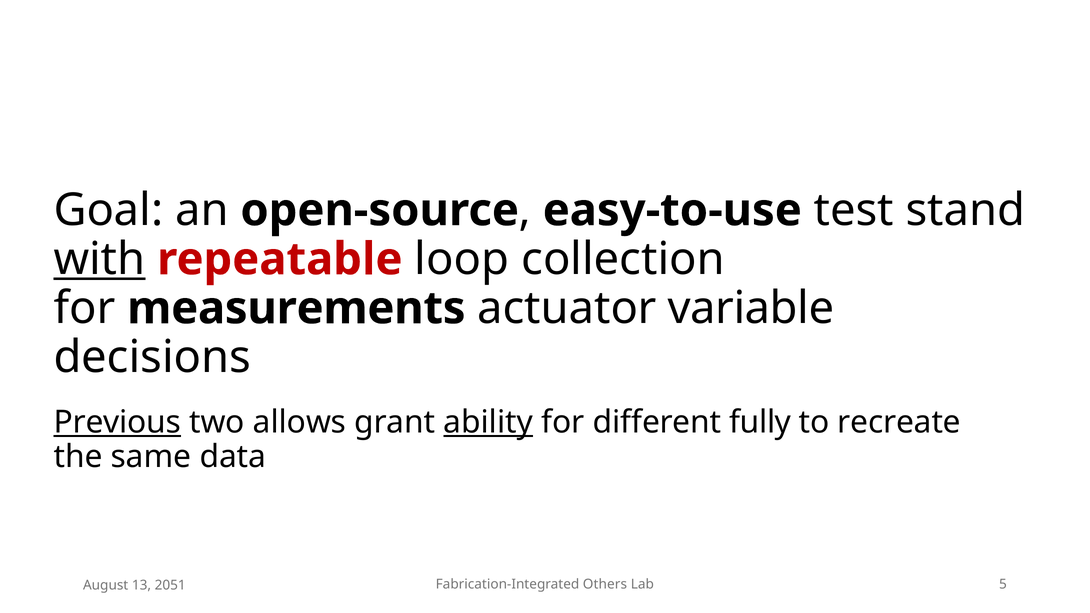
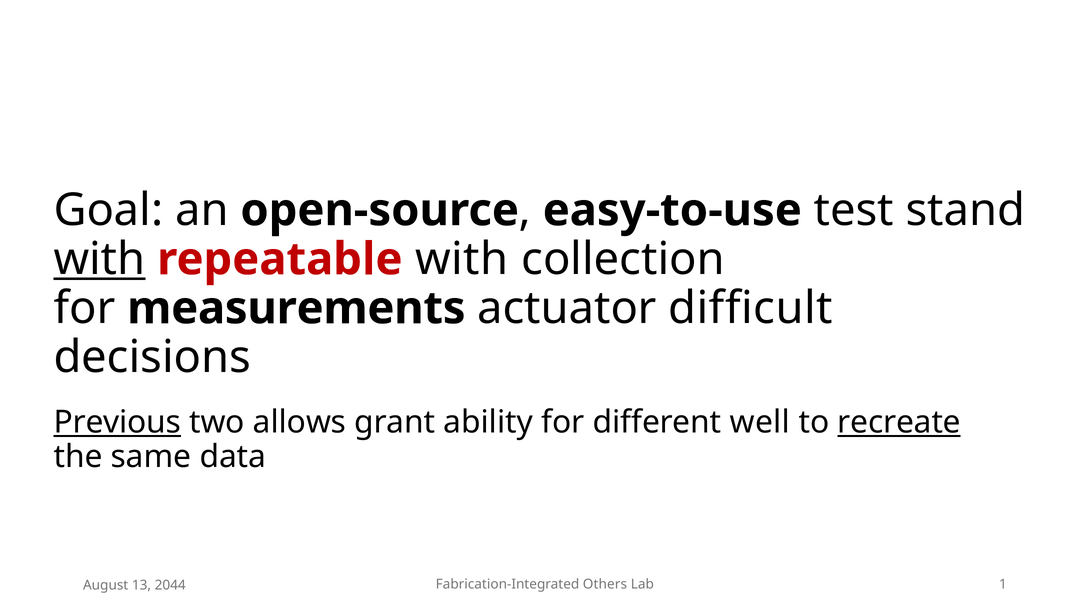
repeatable loop: loop -> with
variable: variable -> difficult
ability underline: present -> none
fully: fully -> well
recreate underline: none -> present
5: 5 -> 1
2051: 2051 -> 2044
